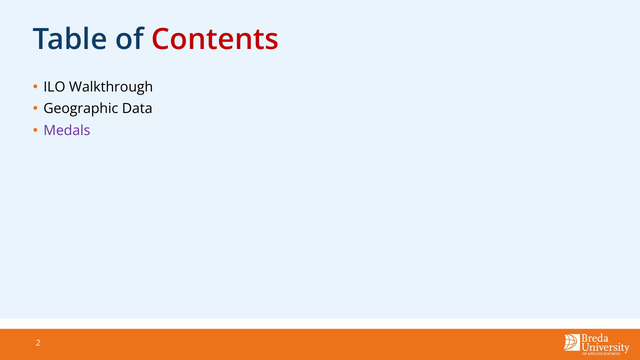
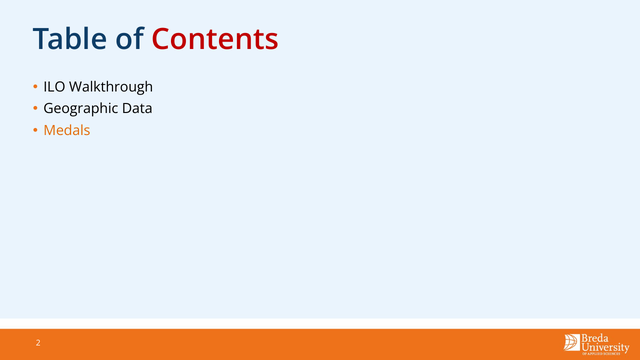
Medals colour: purple -> orange
